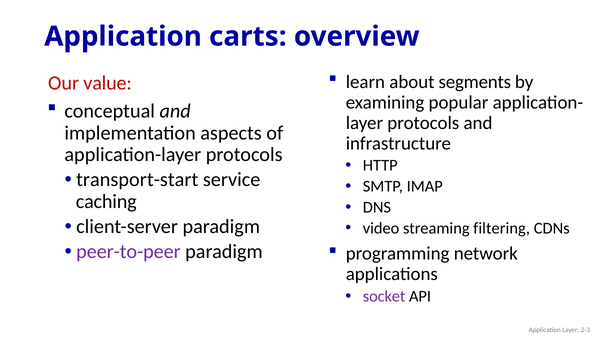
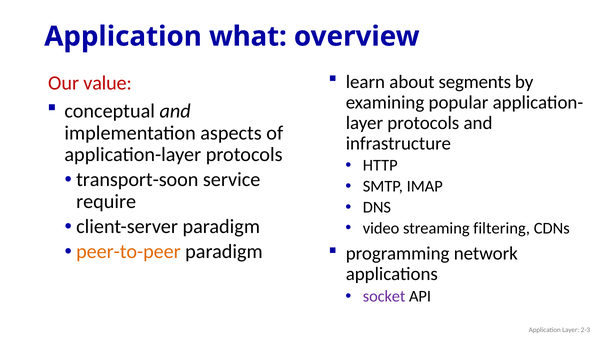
carts: carts -> what
transport-start: transport-start -> transport-soon
caching: caching -> require
peer-to-peer colour: purple -> orange
